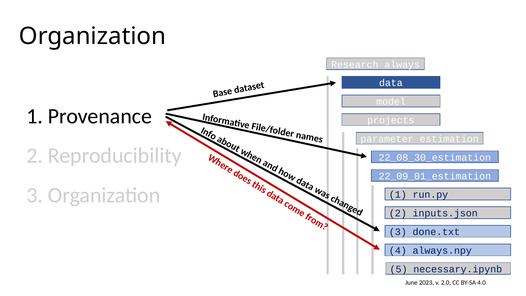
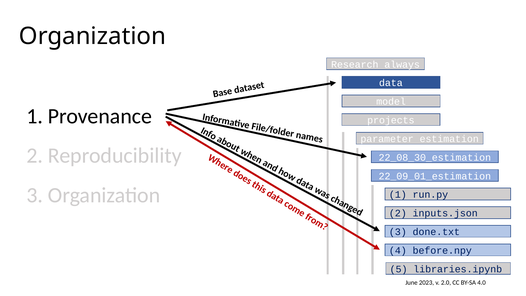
always.npy: always.npy -> before.npy
necessary.ipynb: necessary.ipynb -> libraries.ipynb
